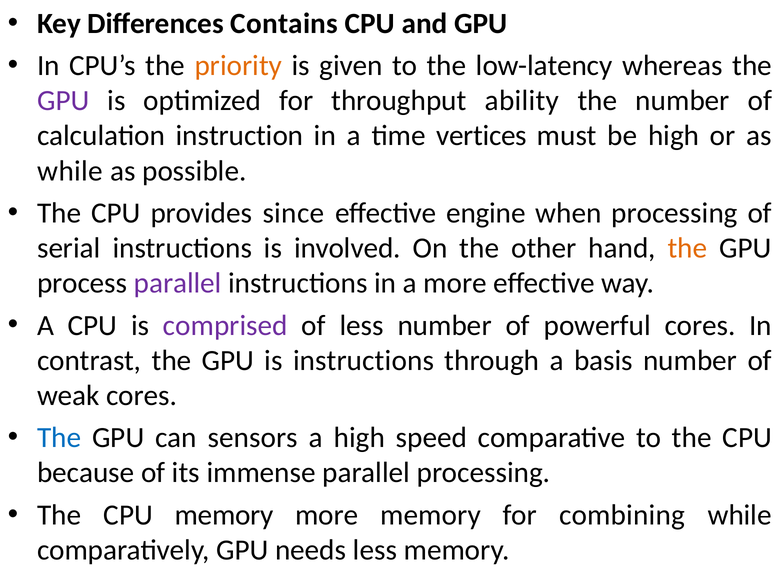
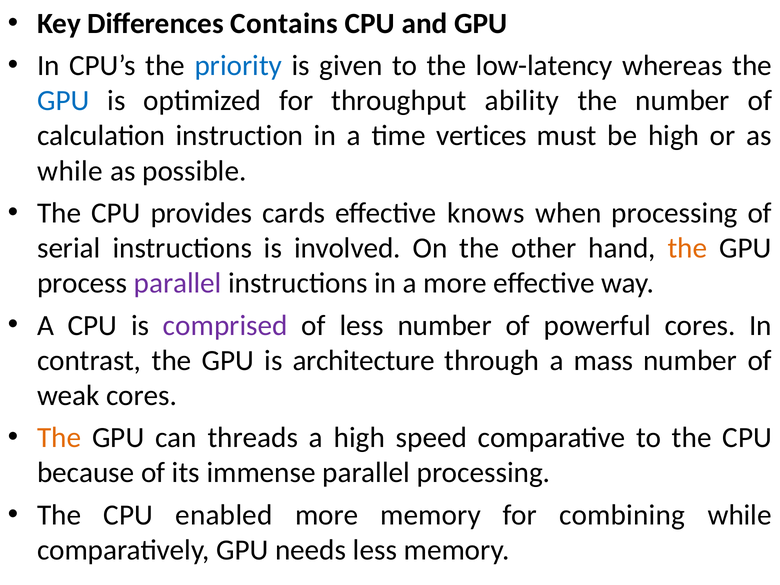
priority colour: orange -> blue
GPU at (63, 101) colour: purple -> blue
since: since -> cards
engine: engine -> knows
is instructions: instructions -> architecture
basis: basis -> mass
The at (59, 438) colour: blue -> orange
sensors: sensors -> threads
CPU memory: memory -> enabled
